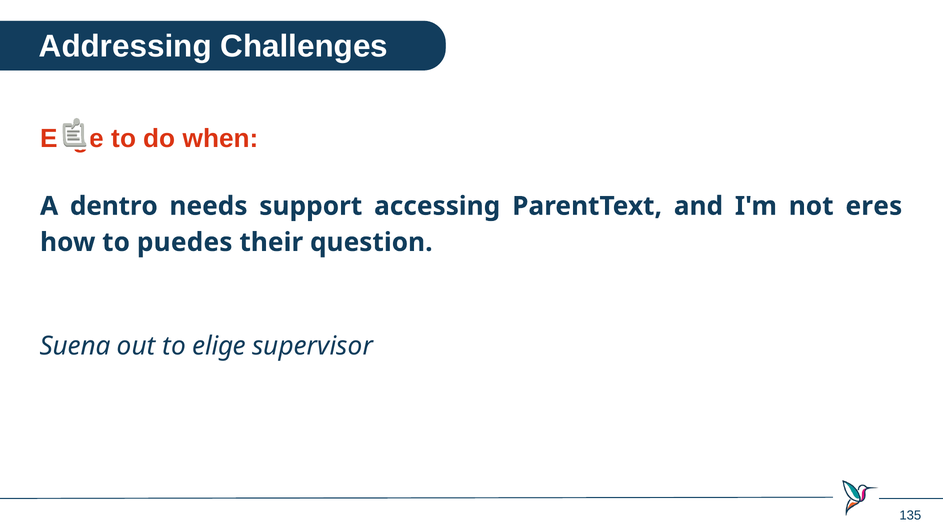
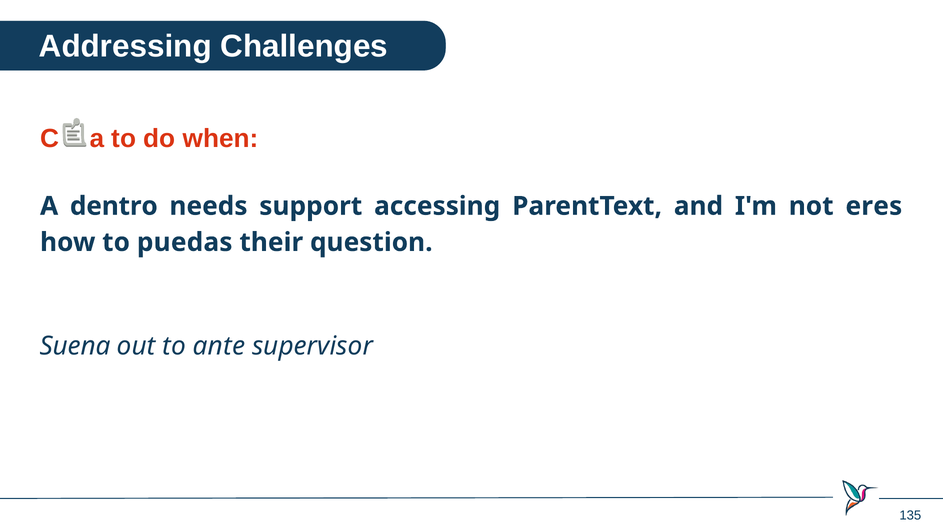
Elige at (72, 138): Elige -> Cada
puedes: puedes -> puedas
to elige: elige -> ante
